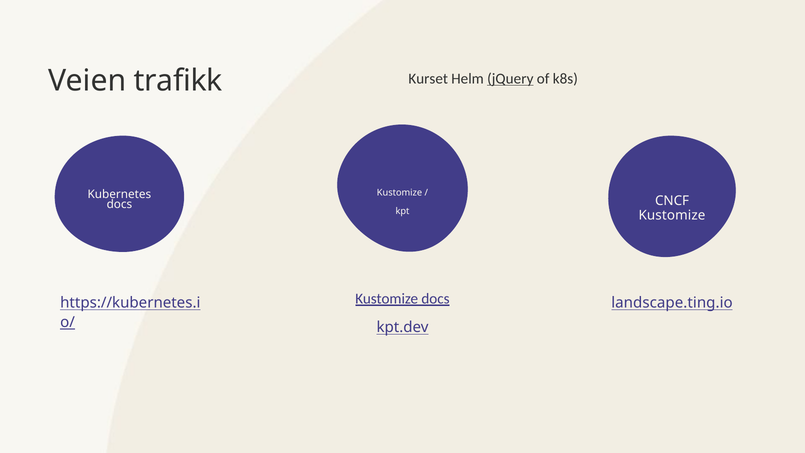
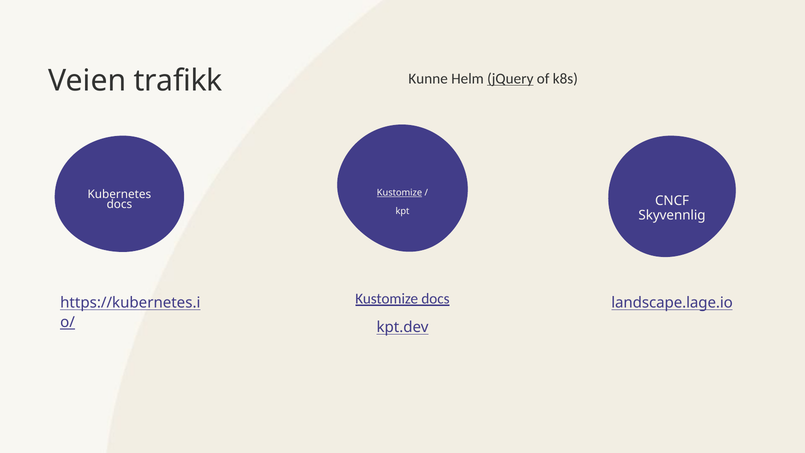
Kurset: Kurset -> Kunne
Kustomize at (400, 193) underline: none -> present
Kustomize at (672, 215): Kustomize -> Skyvennlig
landscape.ting.io: landscape.ting.io -> landscape.lage.io
